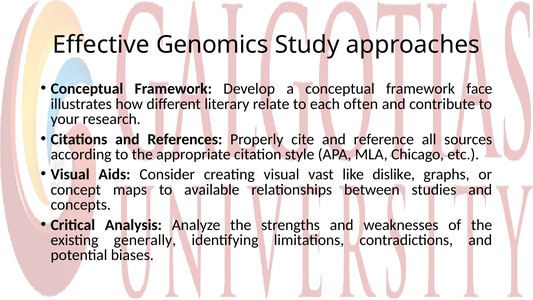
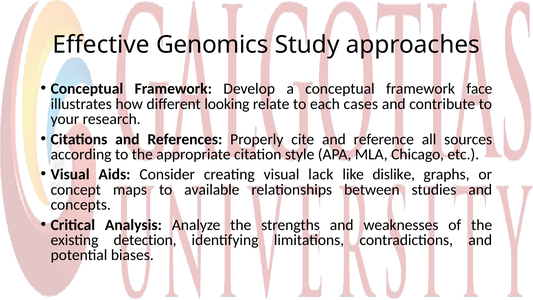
literary: literary -> looking
often: often -> cases
vast: vast -> lack
generally: generally -> detection
